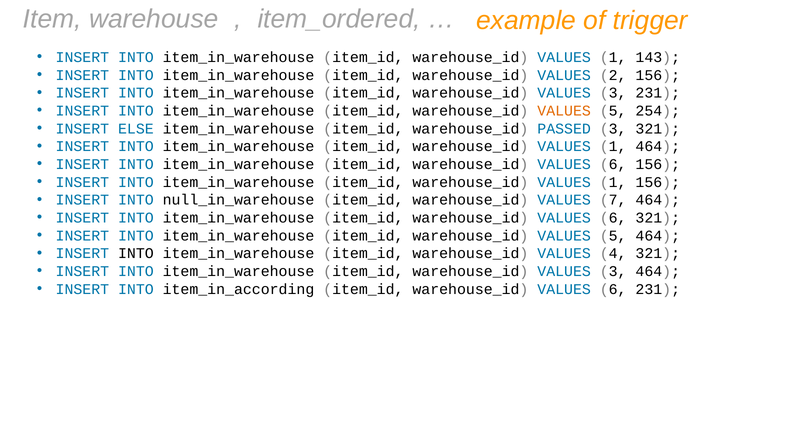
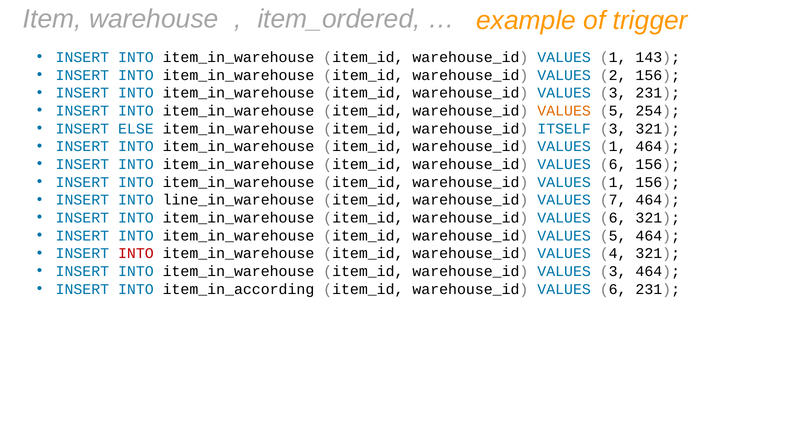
PASSED: PASSED -> ITSELF
null_in_warehouse: null_in_warehouse -> line_in_warehouse
INTO at (136, 254) colour: black -> red
